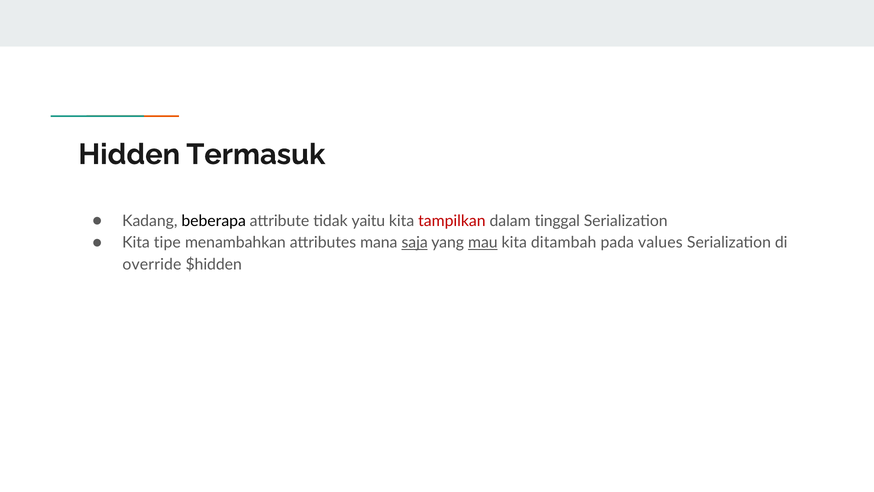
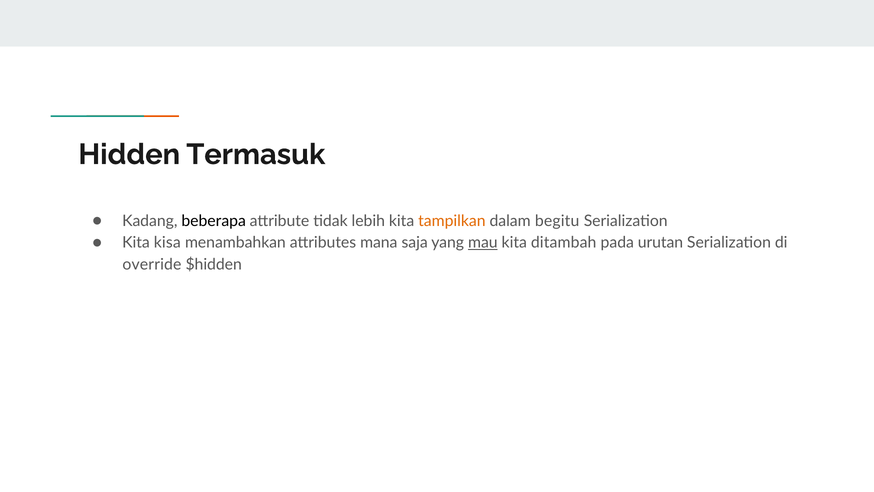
yaitu: yaitu -> lebih
tampilkan colour: red -> orange
tinggal: tinggal -> begitu
tipe: tipe -> kisa
saja underline: present -> none
values: values -> urutan
